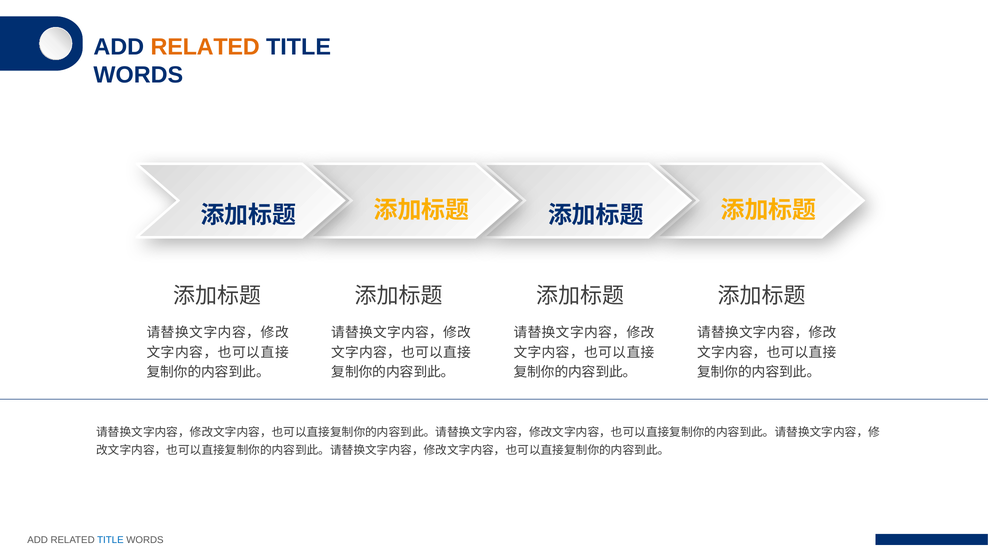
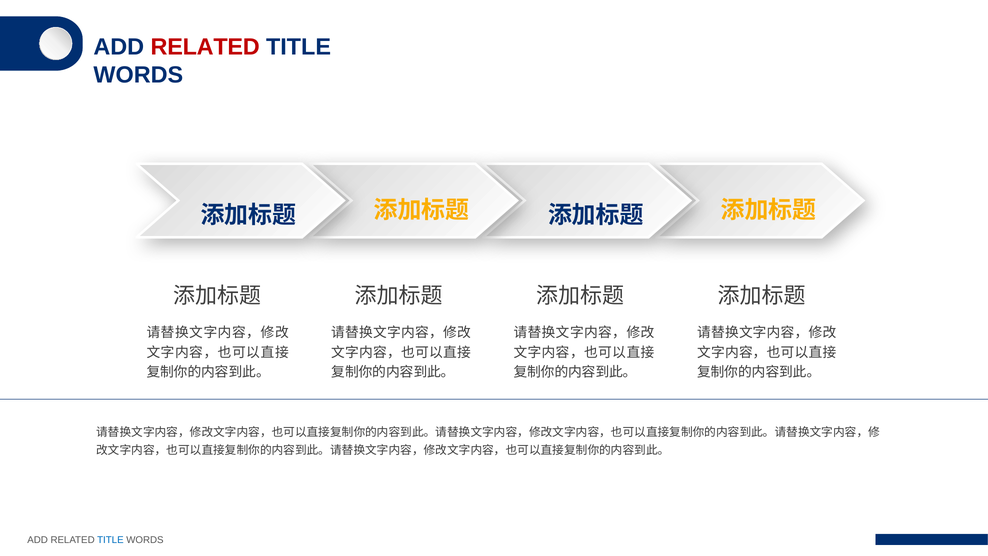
RELATED at (205, 47) colour: orange -> red
